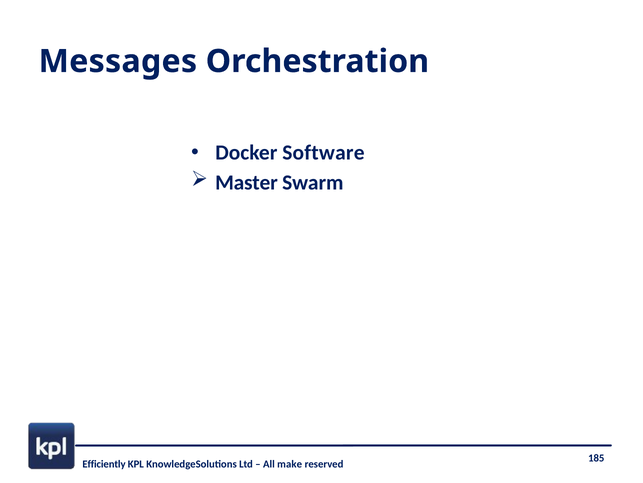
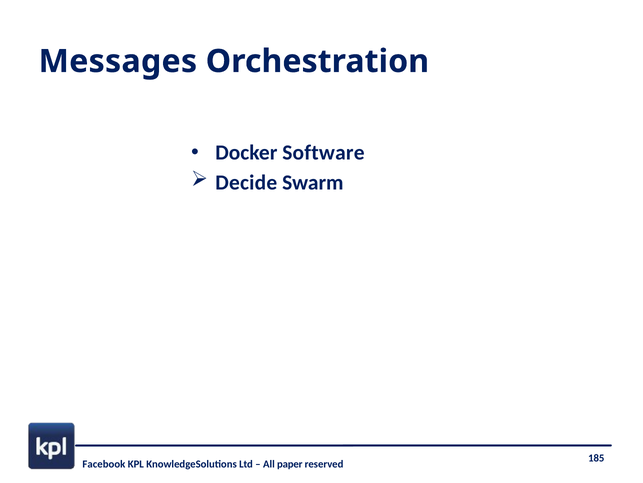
Master: Master -> Decide
Efficiently: Efficiently -> Facebook
make: make -> paper
